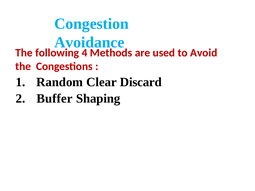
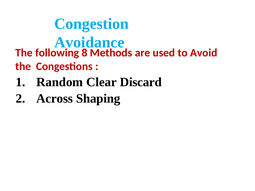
4: 4 -> 8
Buffer: Buffer -> Across
